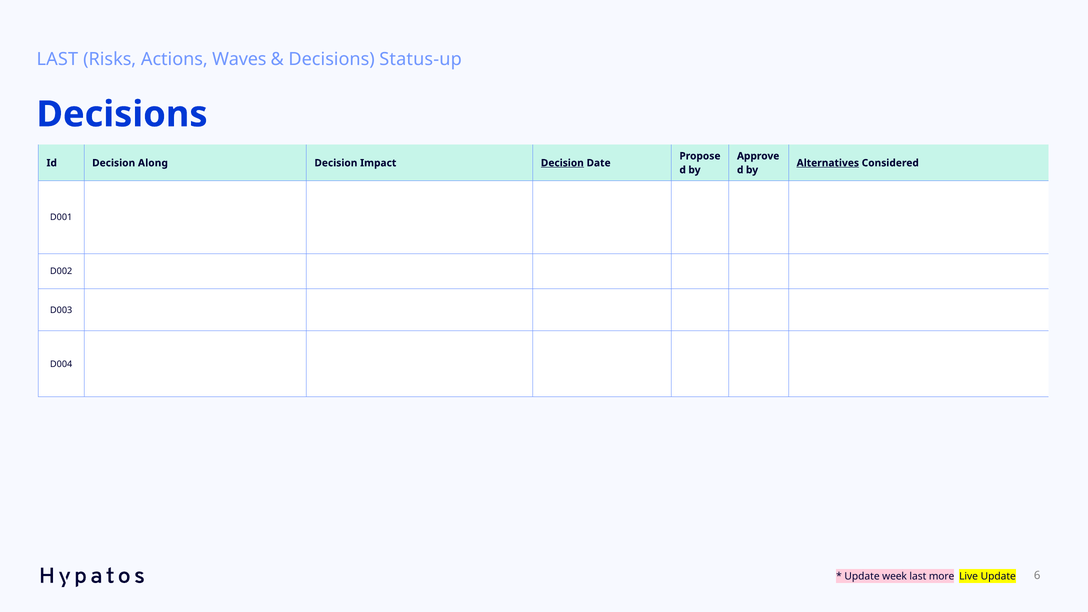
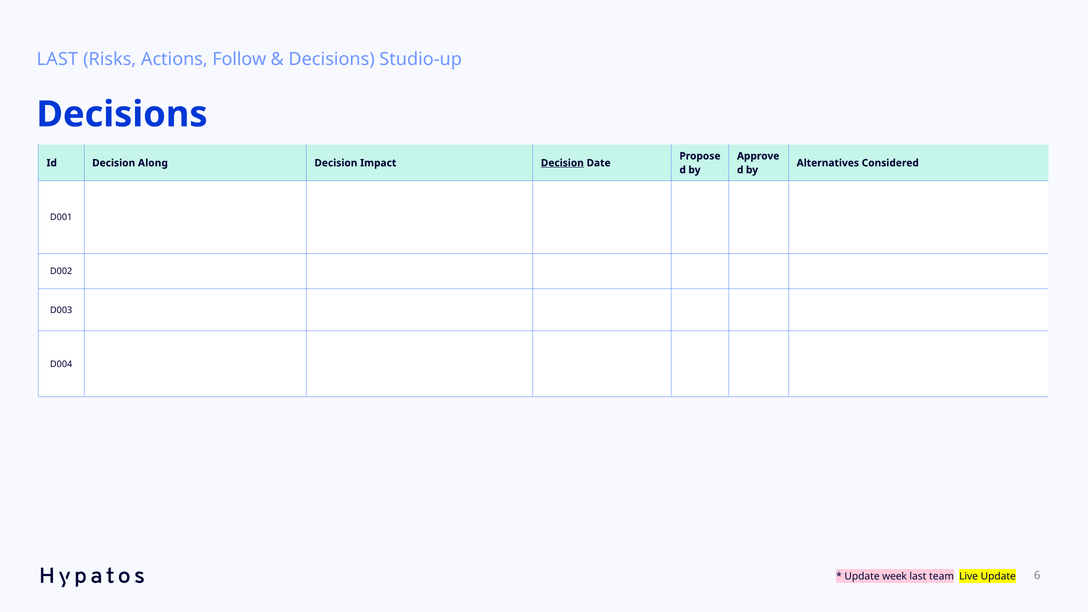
Waves: Waves -> Follow
Status-up: Status-up -> Studio-up
Alternatives underline: present -> none
more: more -> team
